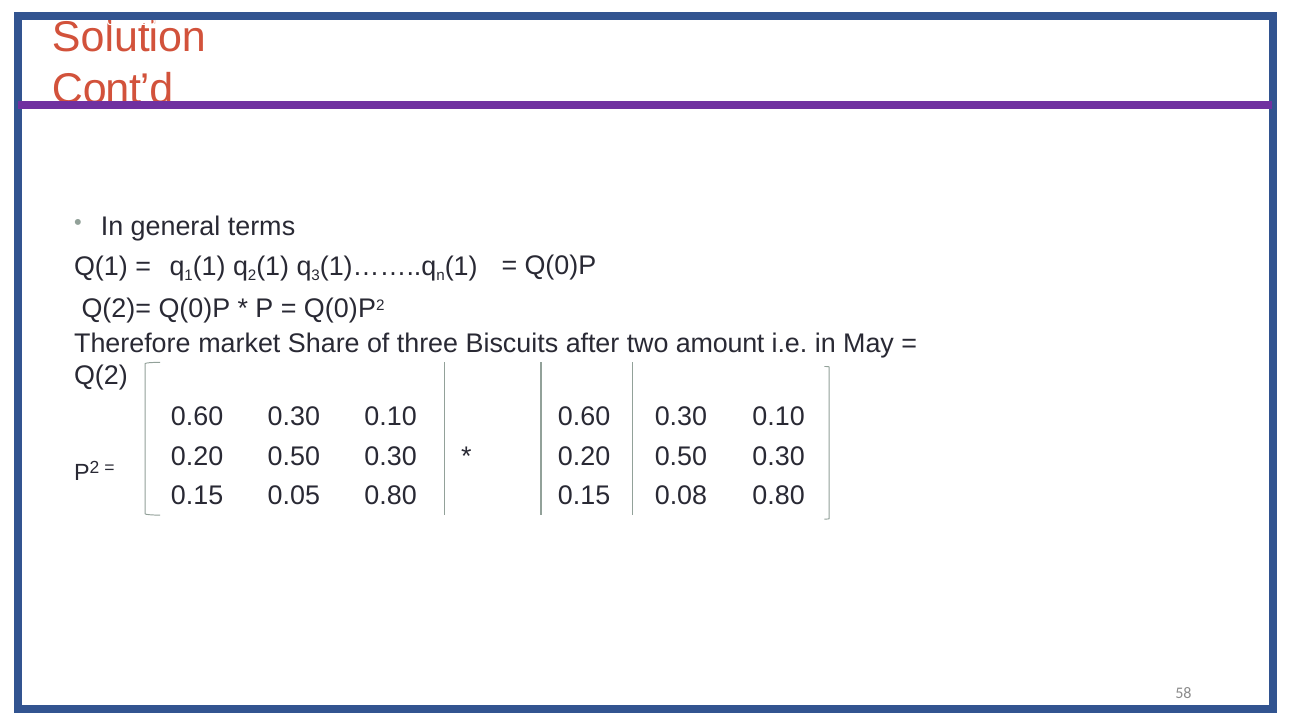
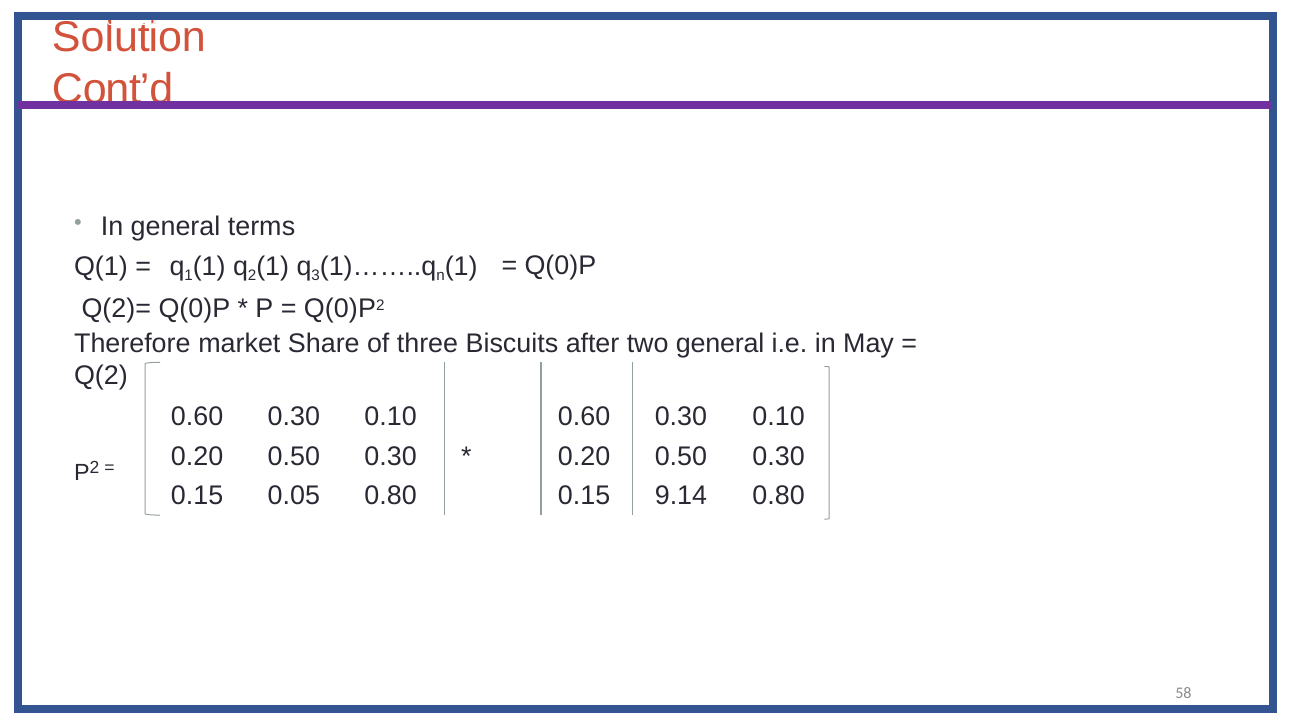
two amount: amount -> general
0.08: 0.08 -> 9.14
